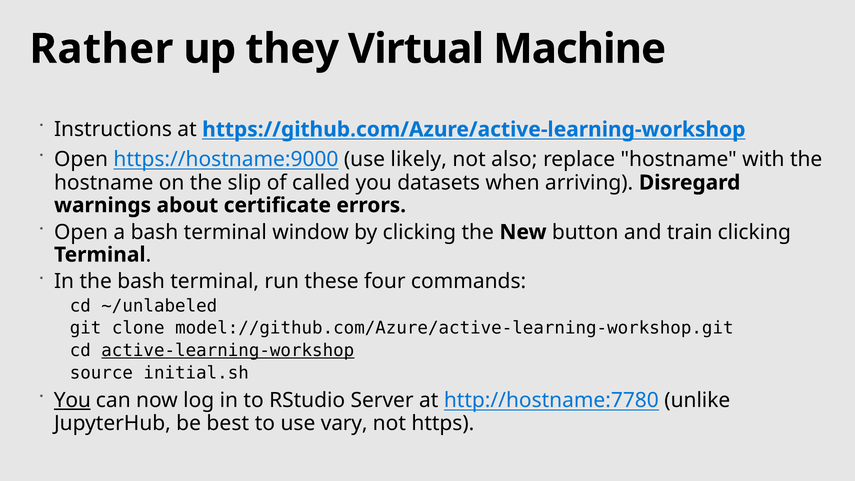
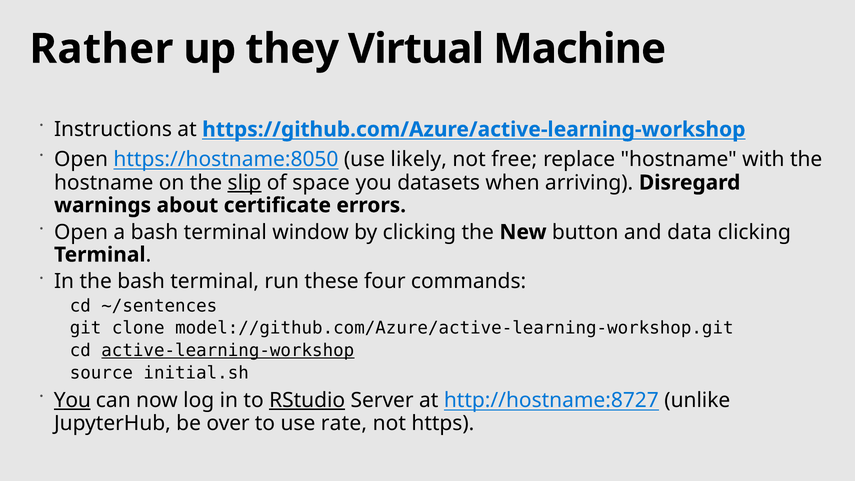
https://hostname:9000: https://hostname:9000 -> https://hostname:8050
also: also -> free
slip underline: none -> present
called: called -> space
train: train -> data
~/unlabeled: ~/unlabeled -> ~/sentences
RStudio underline: none -> present
http://hostname:7780: http://hostname:7780 -> http://hostname:8727
best: best -> over
vary: vary -> rate
